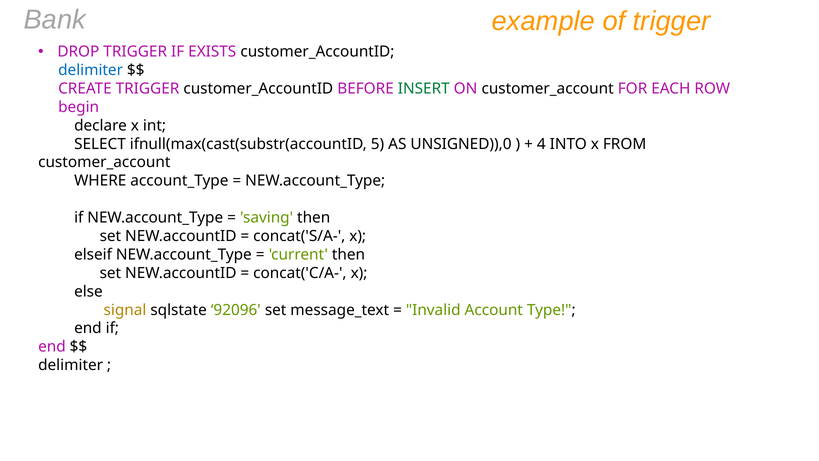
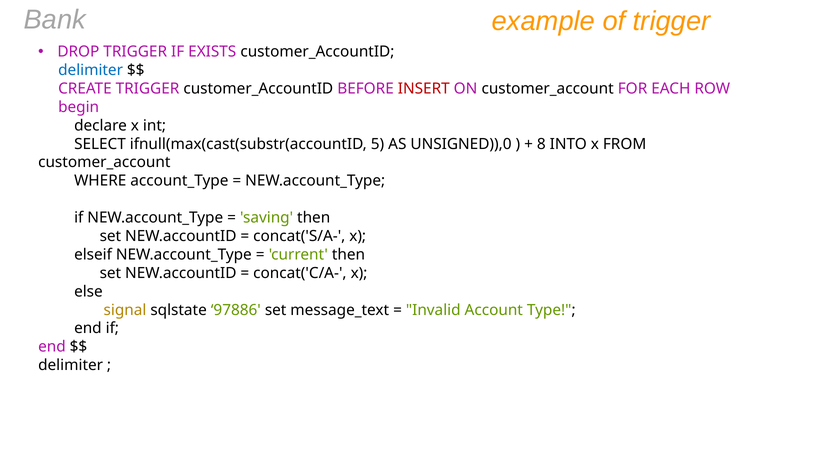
INSERT colour: green -> red
4: 4 -> 8
92096: 92096 -> 97886
